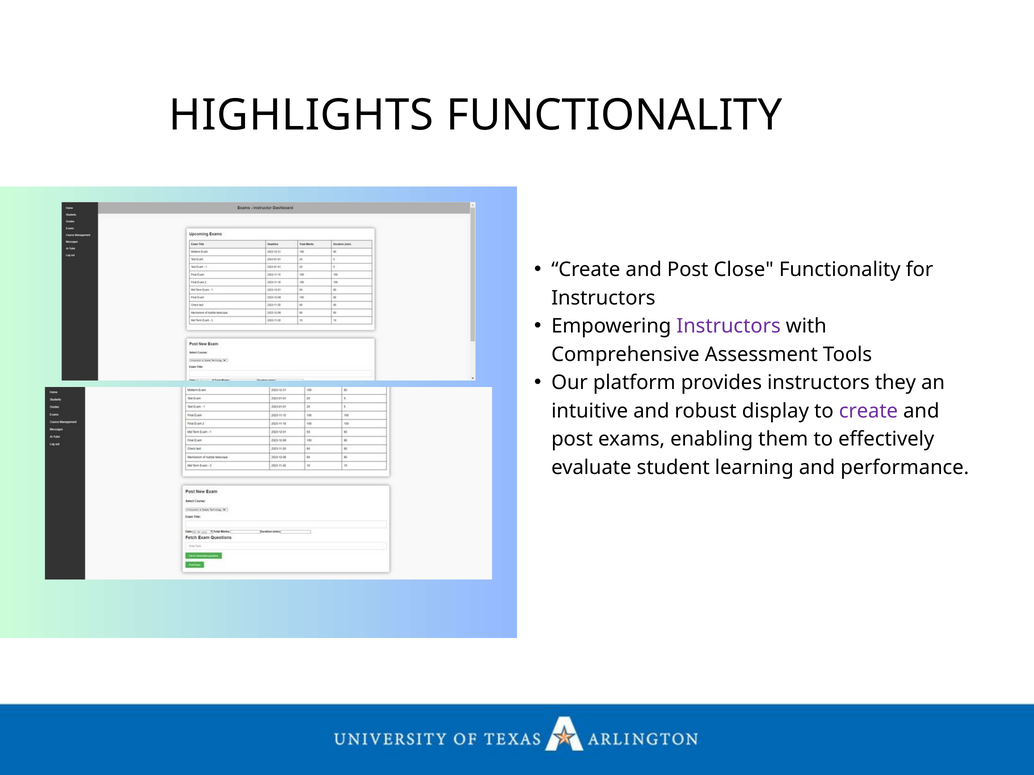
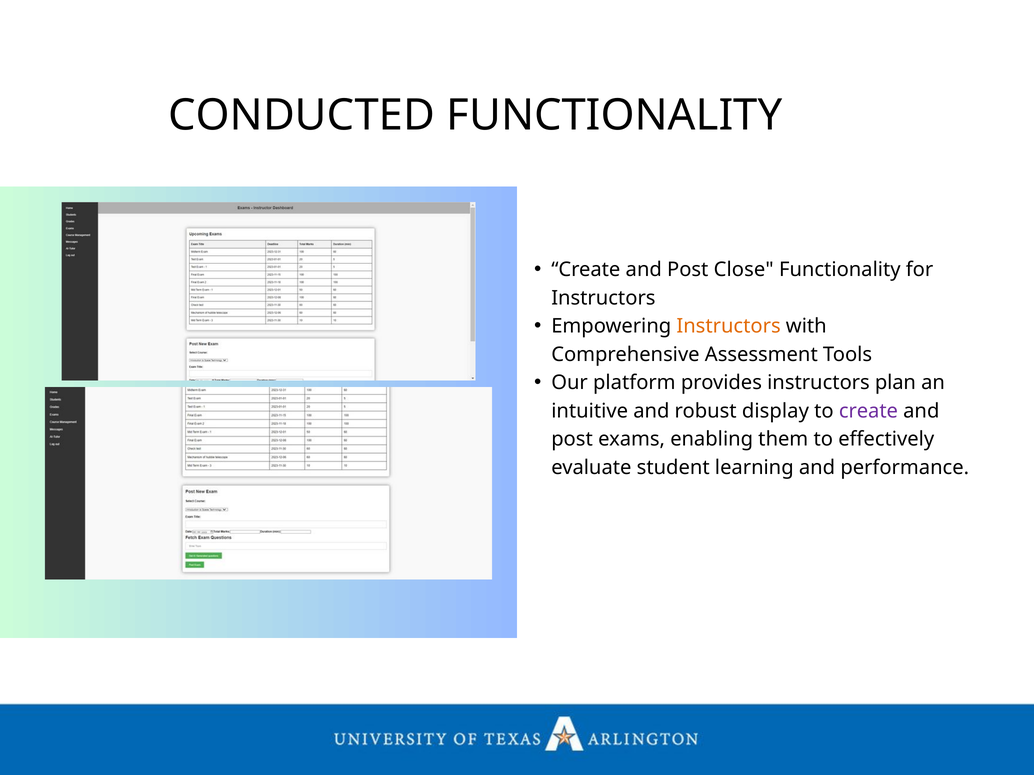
HIGHLIGHTS: HIGHLIGHTS -> CONDUCTED
Instructors at (729, 326) colour: purple -> orange
they: they -> plan
